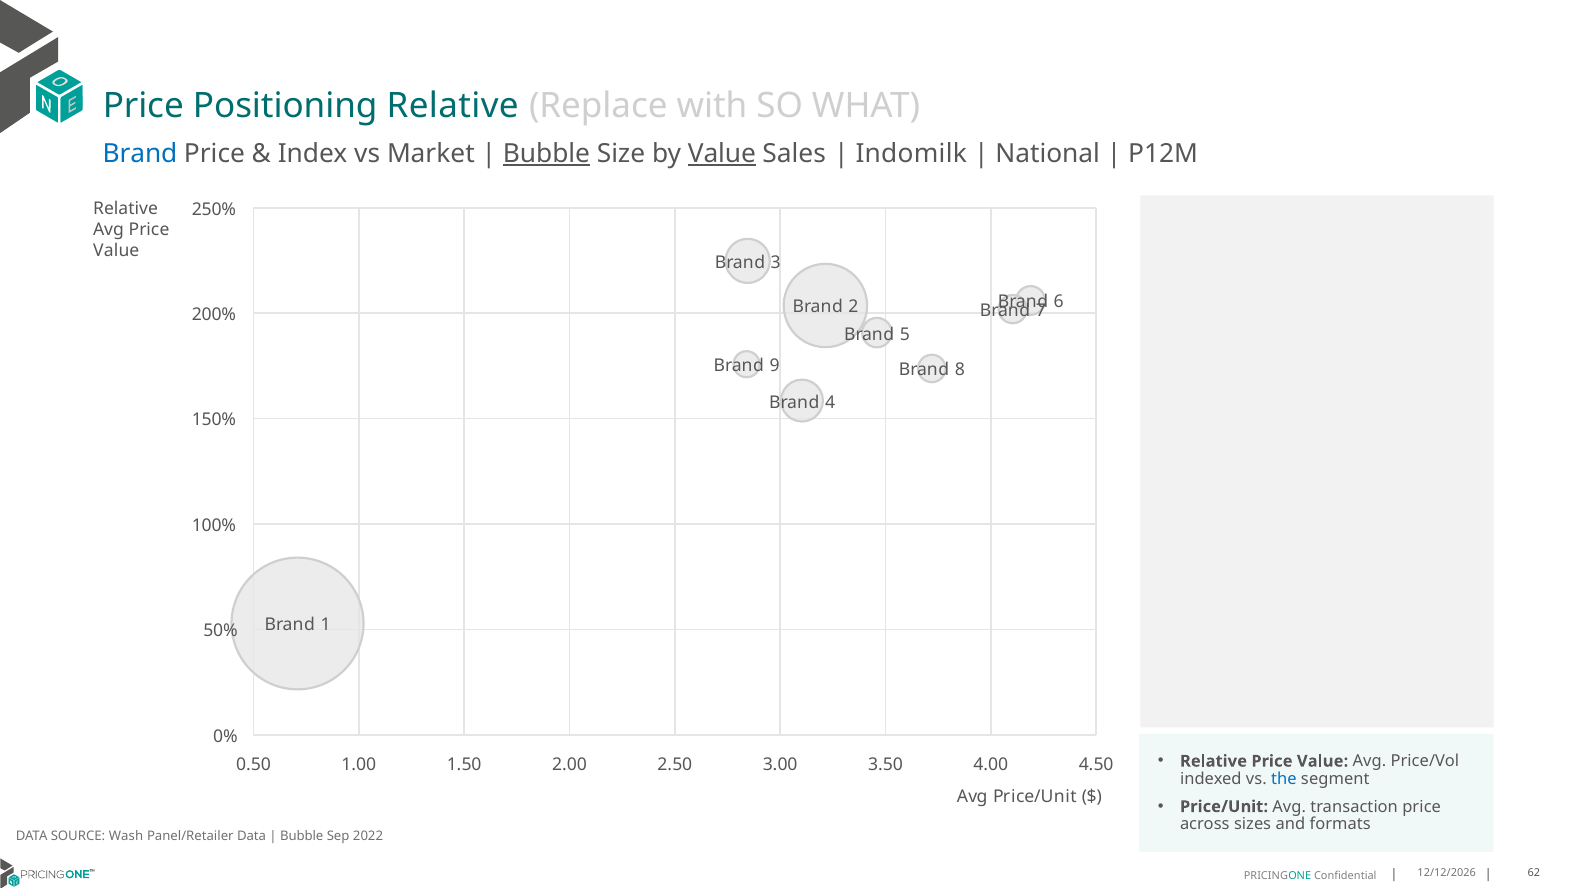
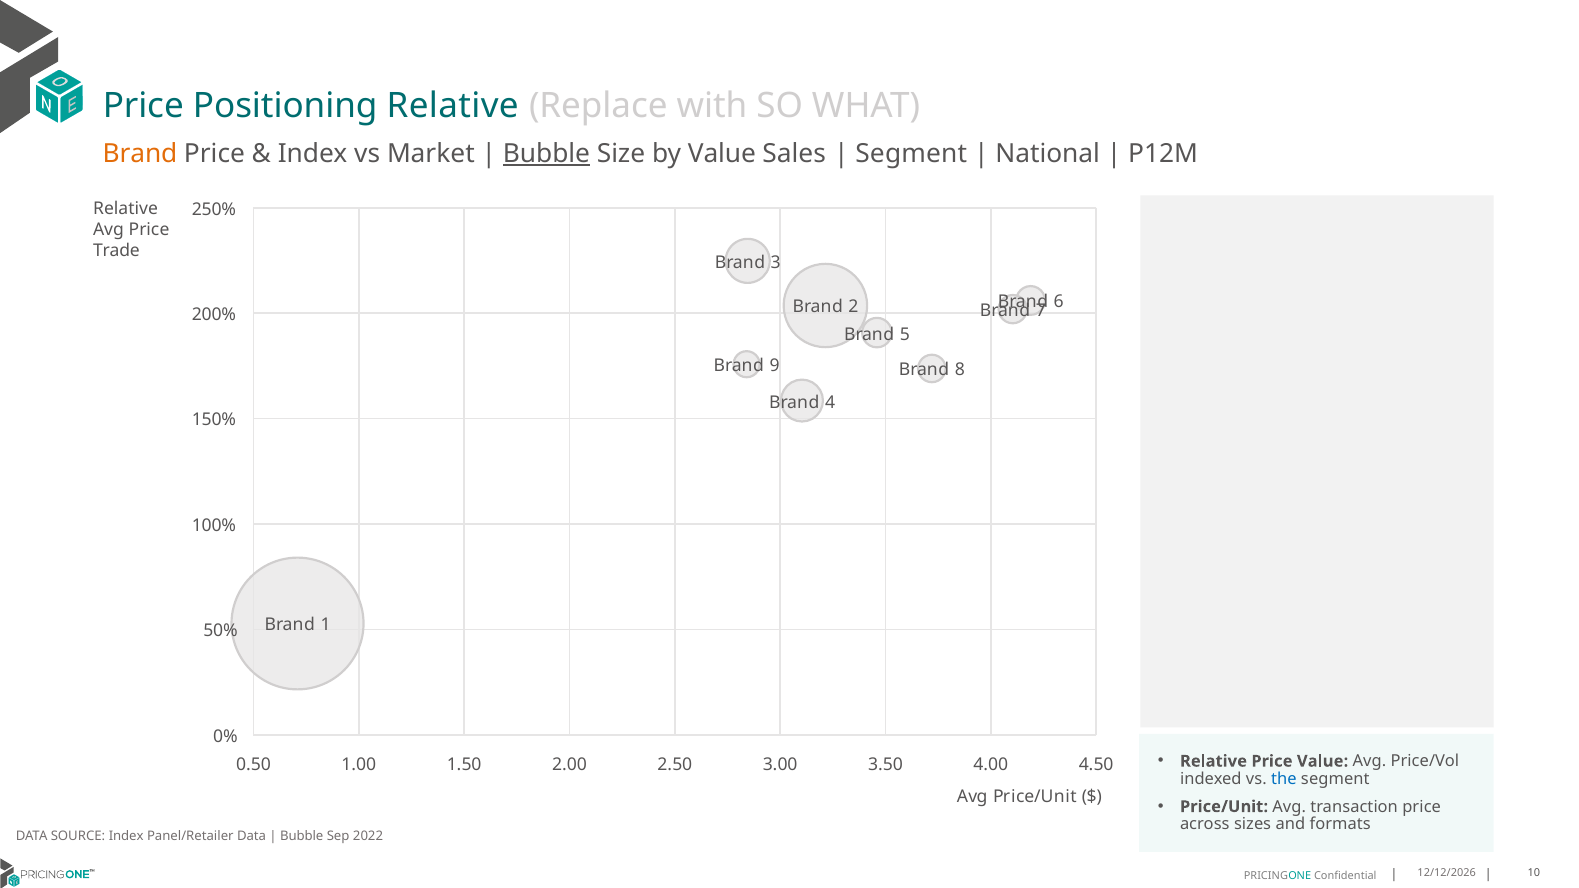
Brand at (140, 154) colour: blue -> orange
Value at (722, 154) underline: present -> none
Indomilk at (911, 154): Indomilk -> Segment
Value at (116, 251): Value -> Trade
SOURCE Wash: Wash -> Index
62: 62 -> 10
